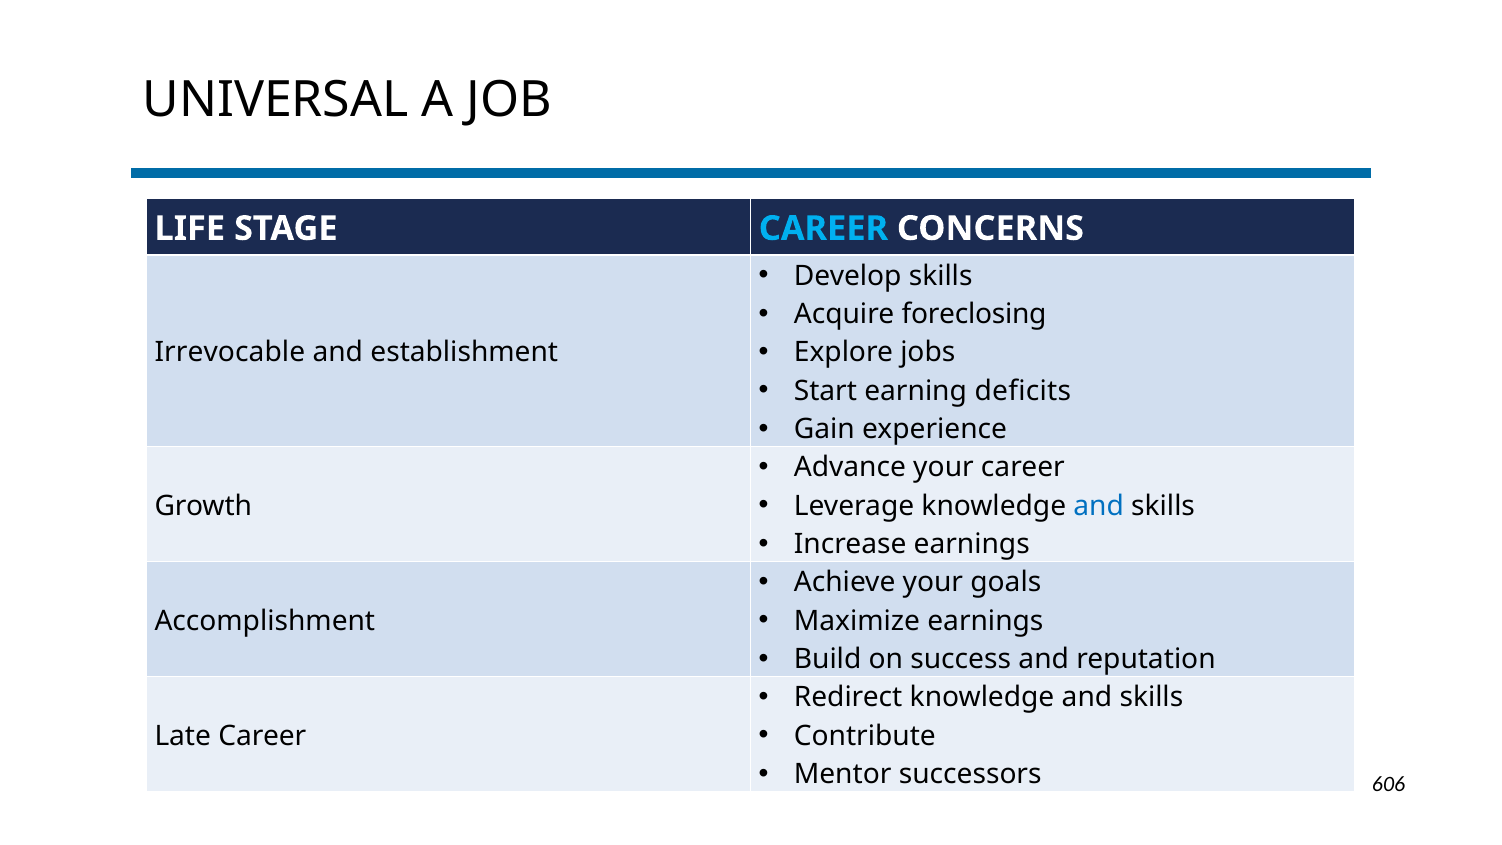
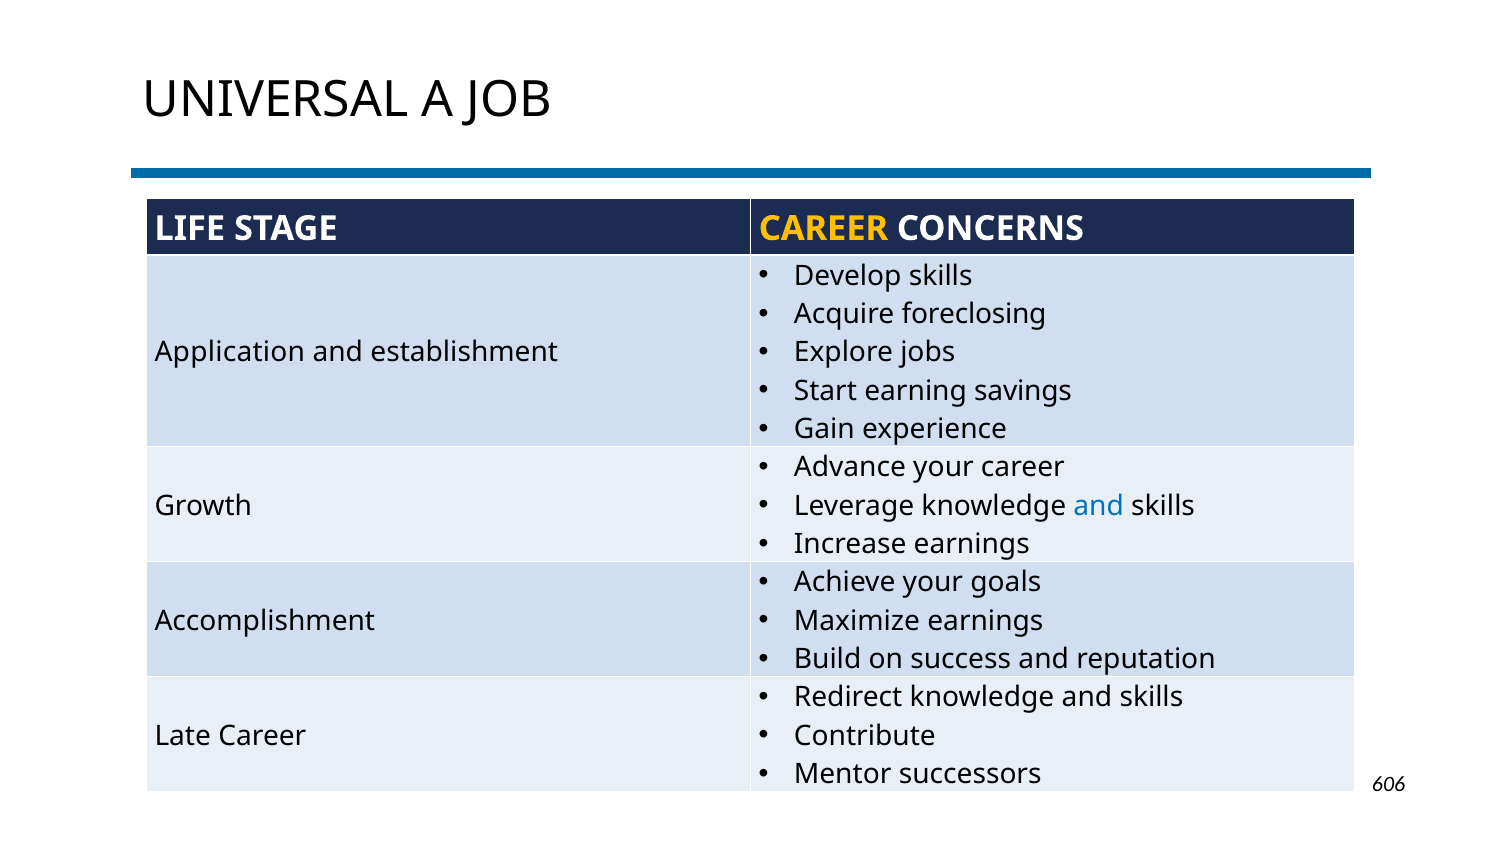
CAREER at (823, 229) colour: light blue -> yellow
Irrevocable: Irrevocable -> Application
deficits: deficits -> savings
